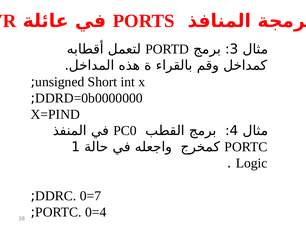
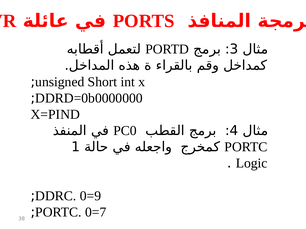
0=7: 0=7 -> 0=9
0=4: 0=4 -> 0=7
